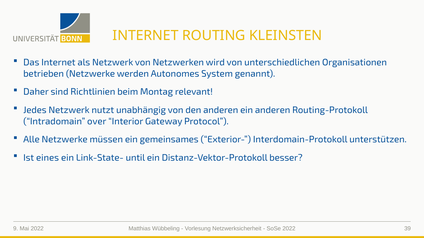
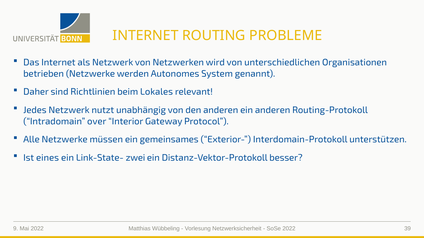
KLEINSTEN: KLEINSTEN -> PROBLEME
Montag: Montag -> Lokales
until: until -> zwei
